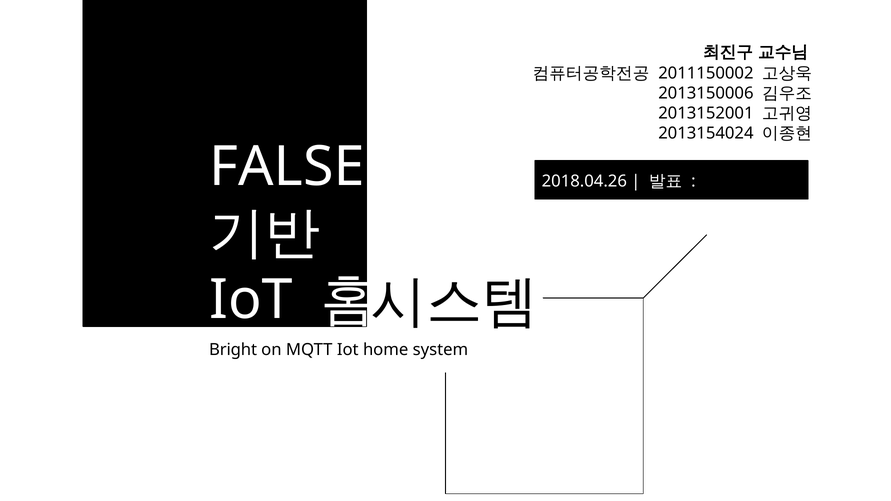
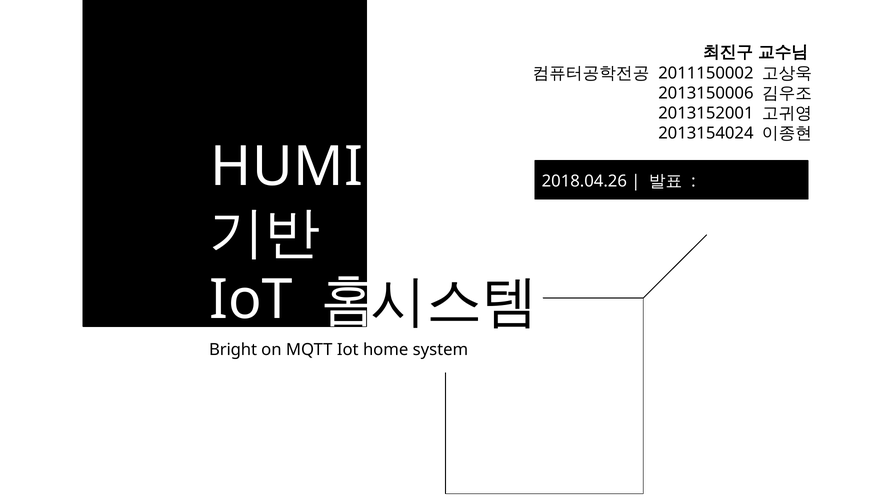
FALSE: FALSE -> HUMI
